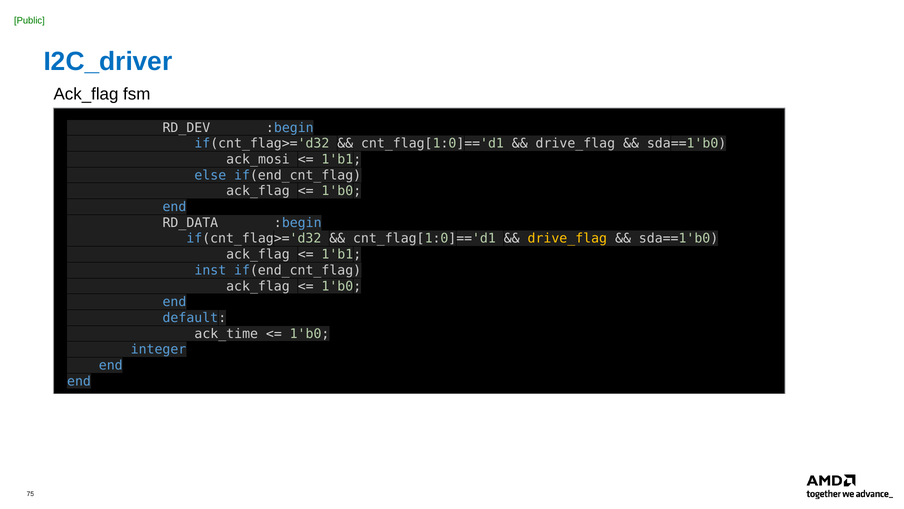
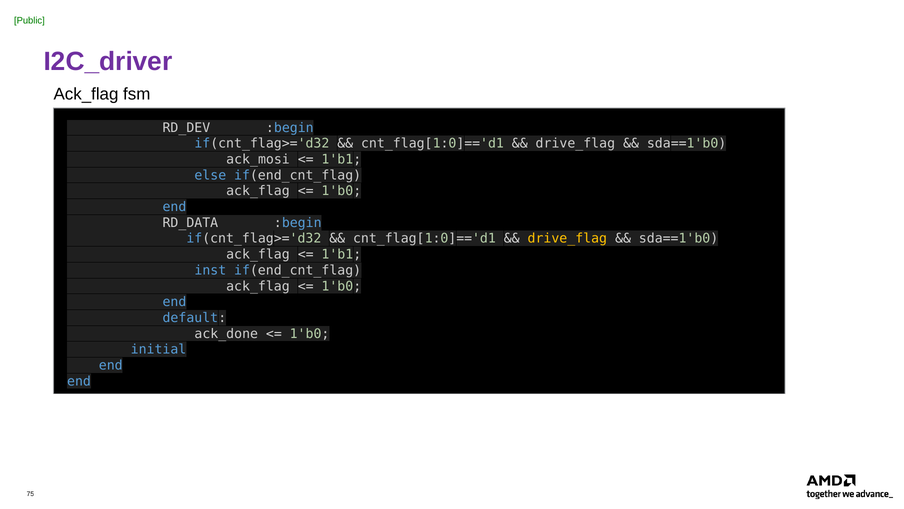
I2C_driver colour: blue -> purple
ack_time: ack_time -> ack_done
integer: integer -> initial
